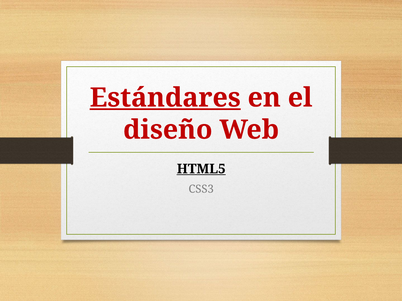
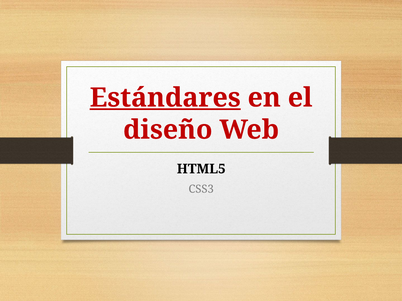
HTML5 underline: present -> none
